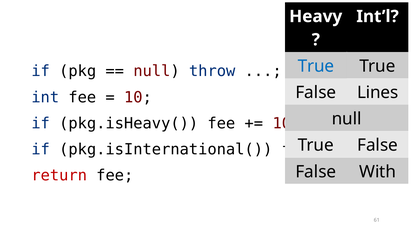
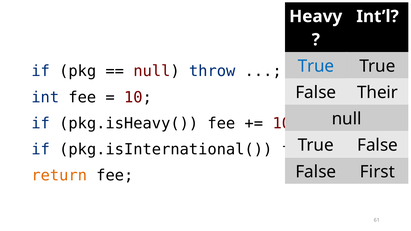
Lines: Lines -> Their
With: With -> First
return colour: red -> orange
